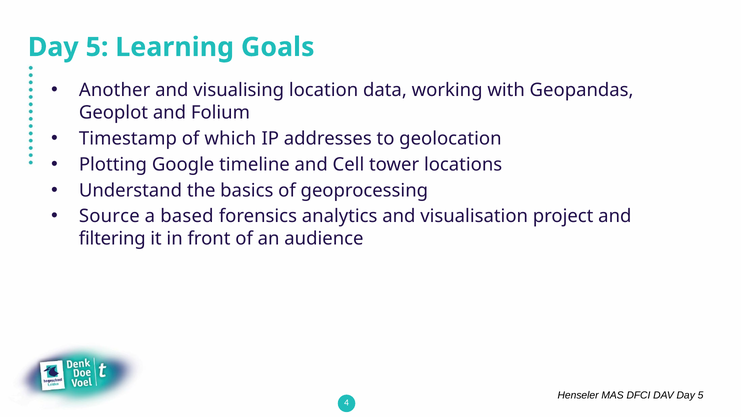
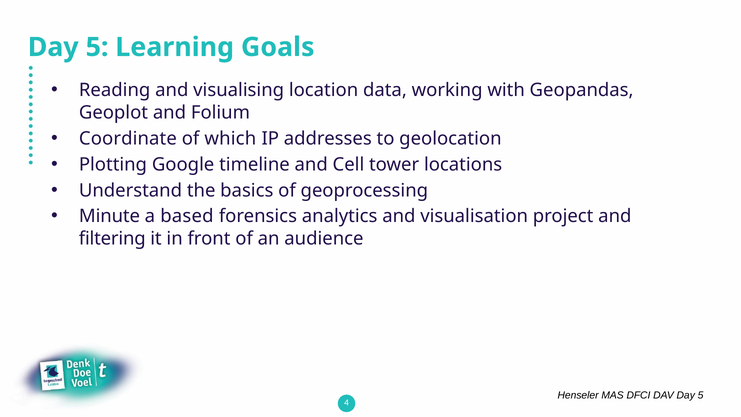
Another: Another -> Reading
Timestamp: Timestamp -> Coordinate
Source: Source -> Minute
